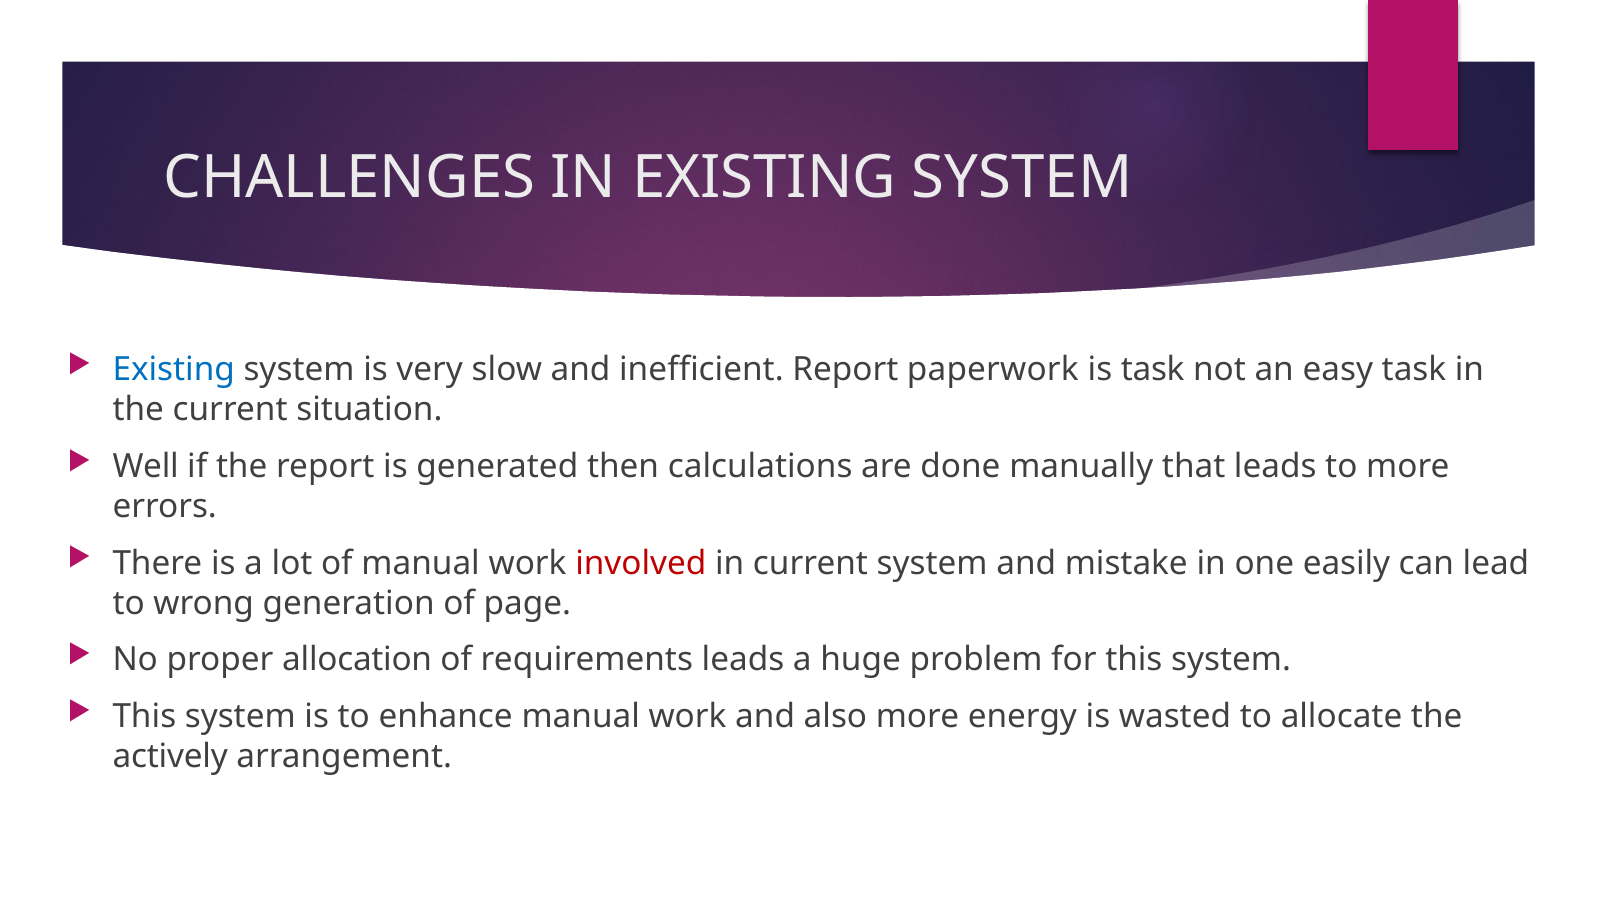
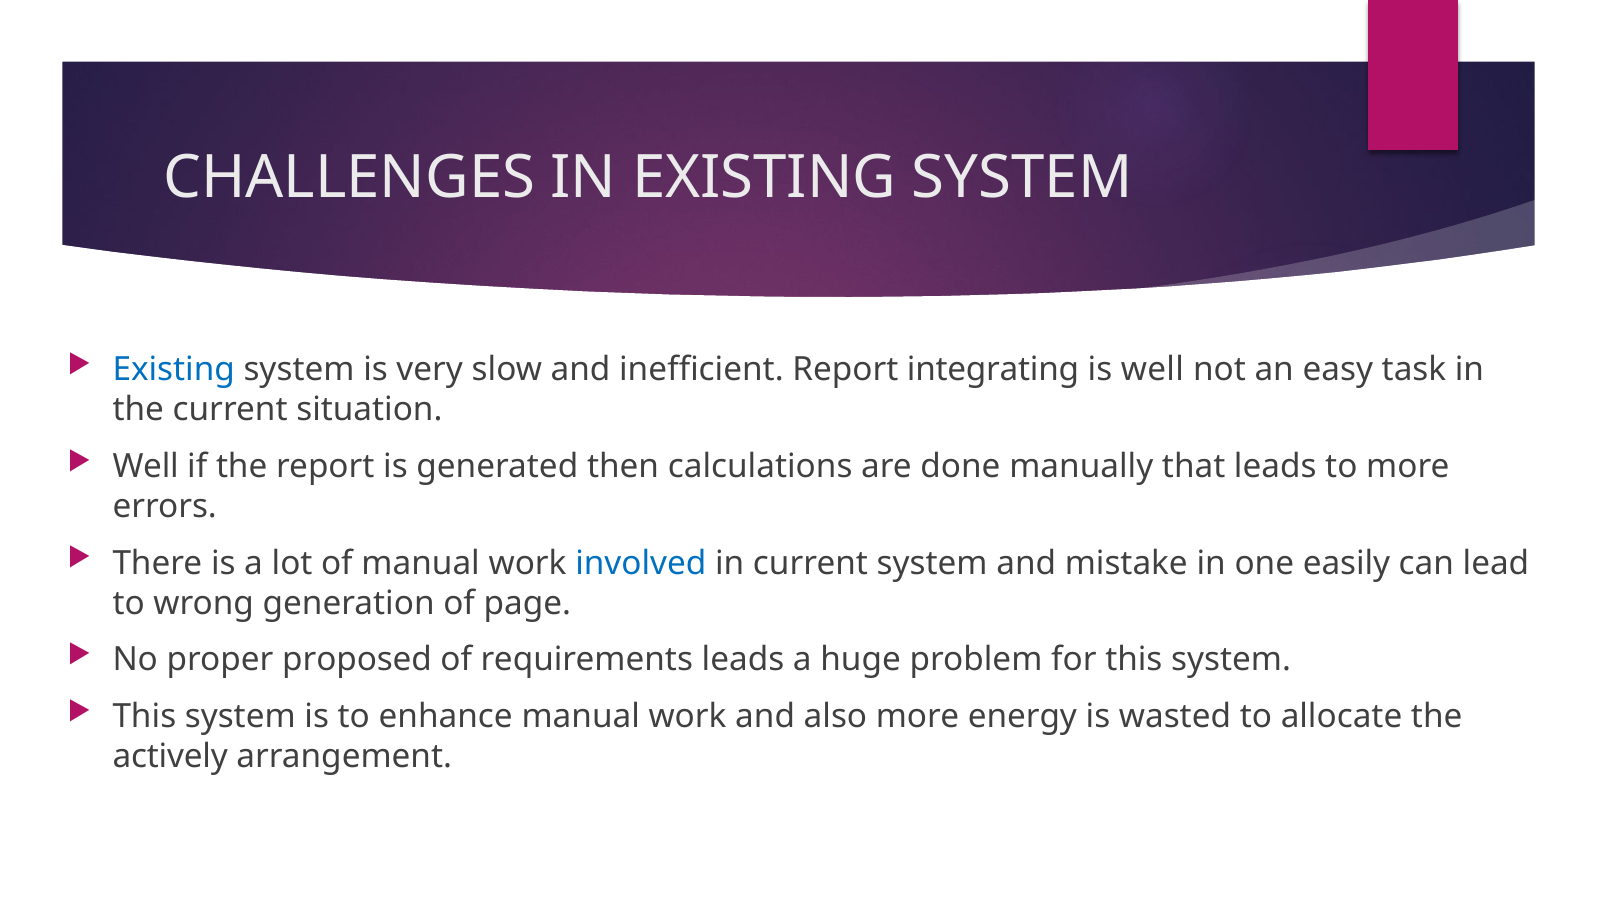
paperwork: paperwork -> integrating
is task: task -> well
involved colour: red -> blue
allocation: allocation -> proposed
